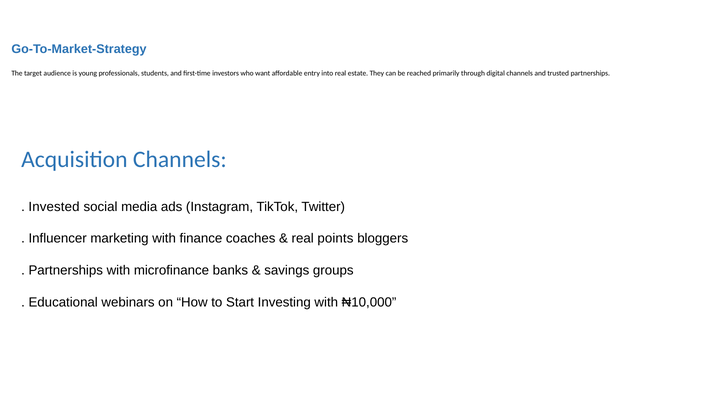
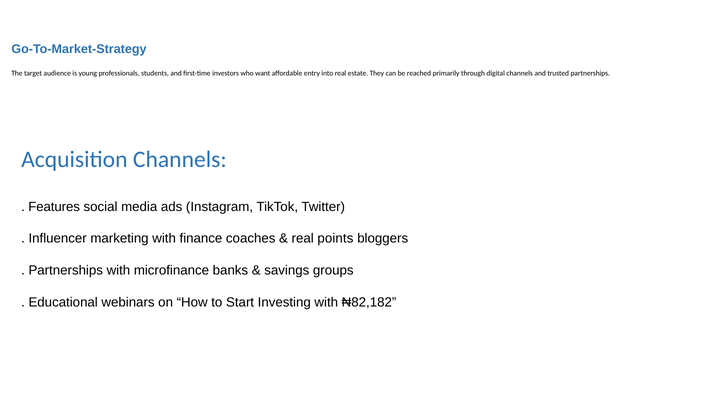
Invested: Invested -> Features
₦10,000: ₦10,000 -> ₦82,182
